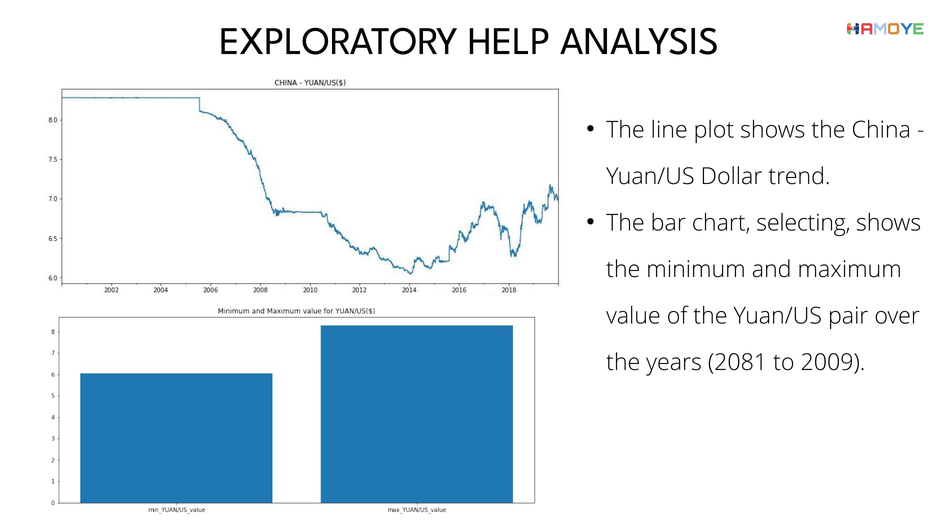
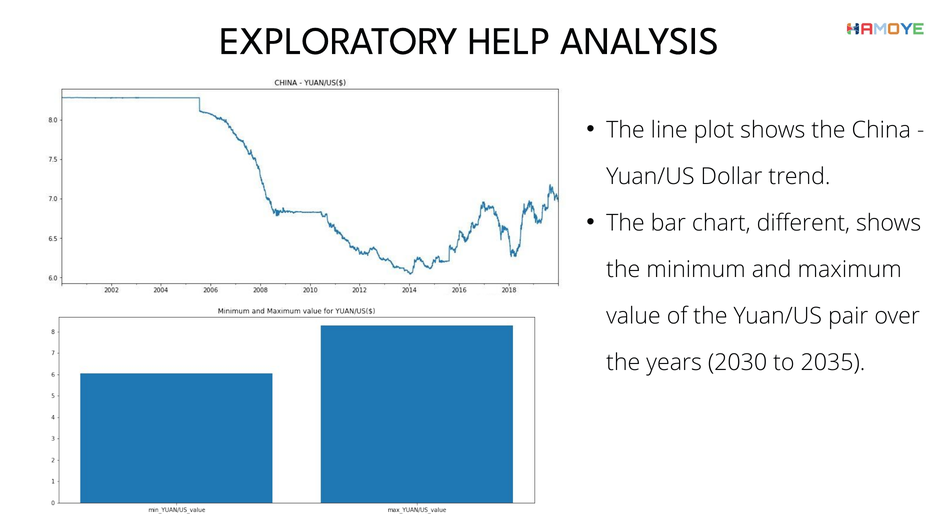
selecting: selecting -> different
2081: 2081 -> 2030
2009: 2009 -> 2035
